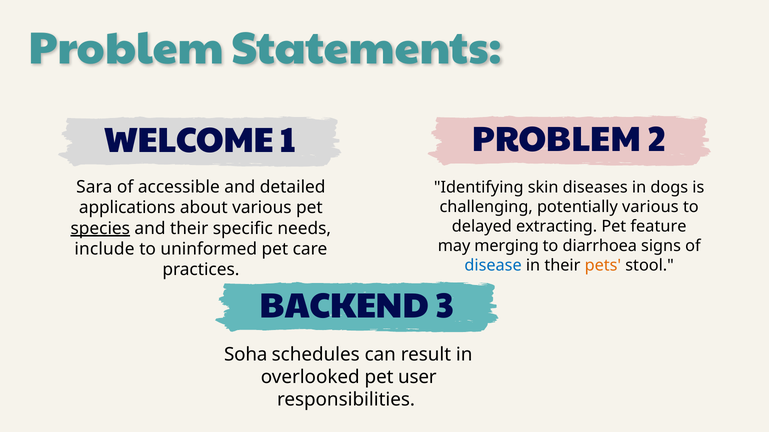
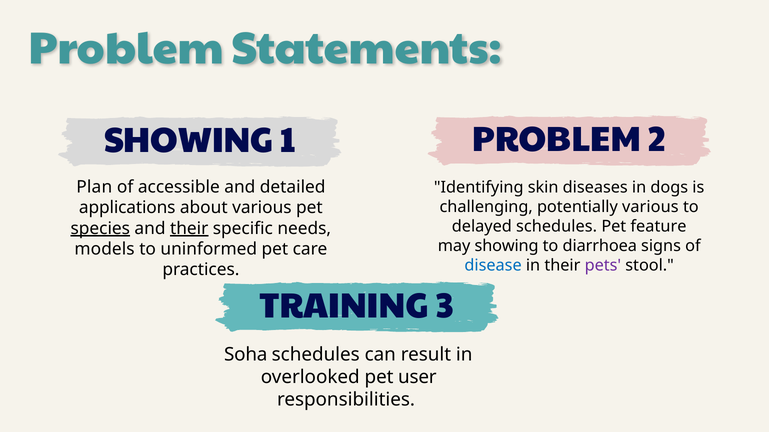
WELCOME at (189, 141): WELCOME -> SHOWING
Sara: Sara -> Plan
delayed extracting: extracting -> schedules
their at (189, 229) underline: none -> present
may merging: merging -> showing
include: include -> models
pets colour: orange -> purple
BACKEND: BACKEND -> TRAINING
